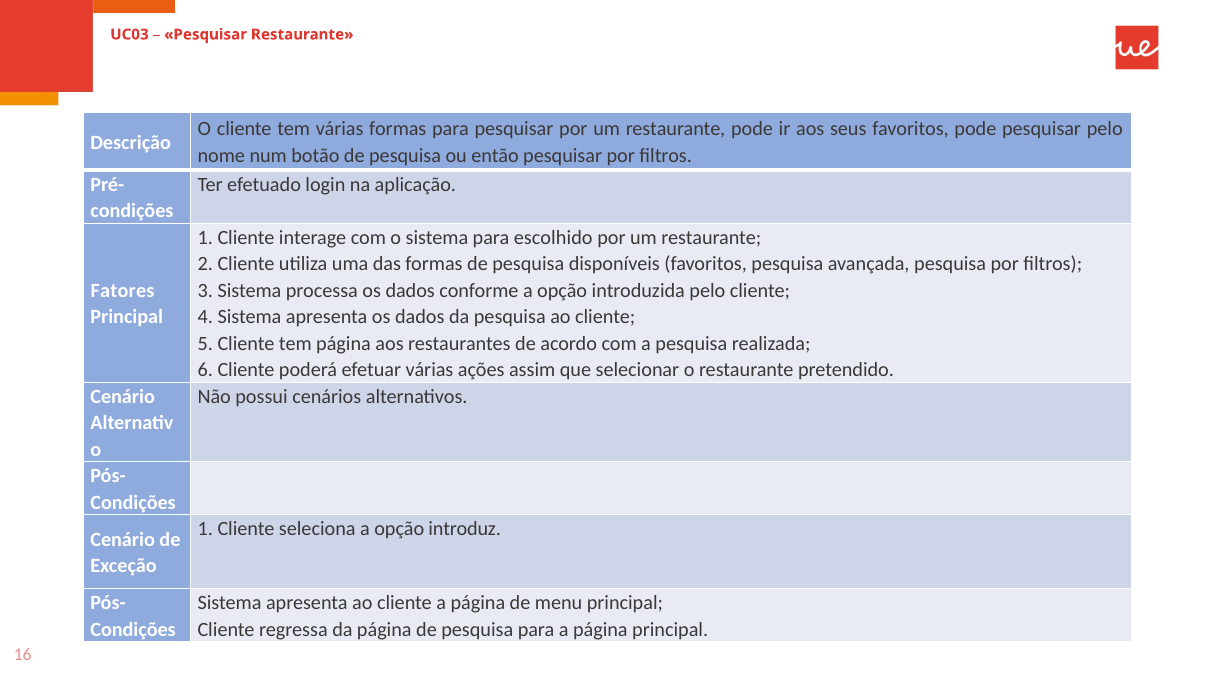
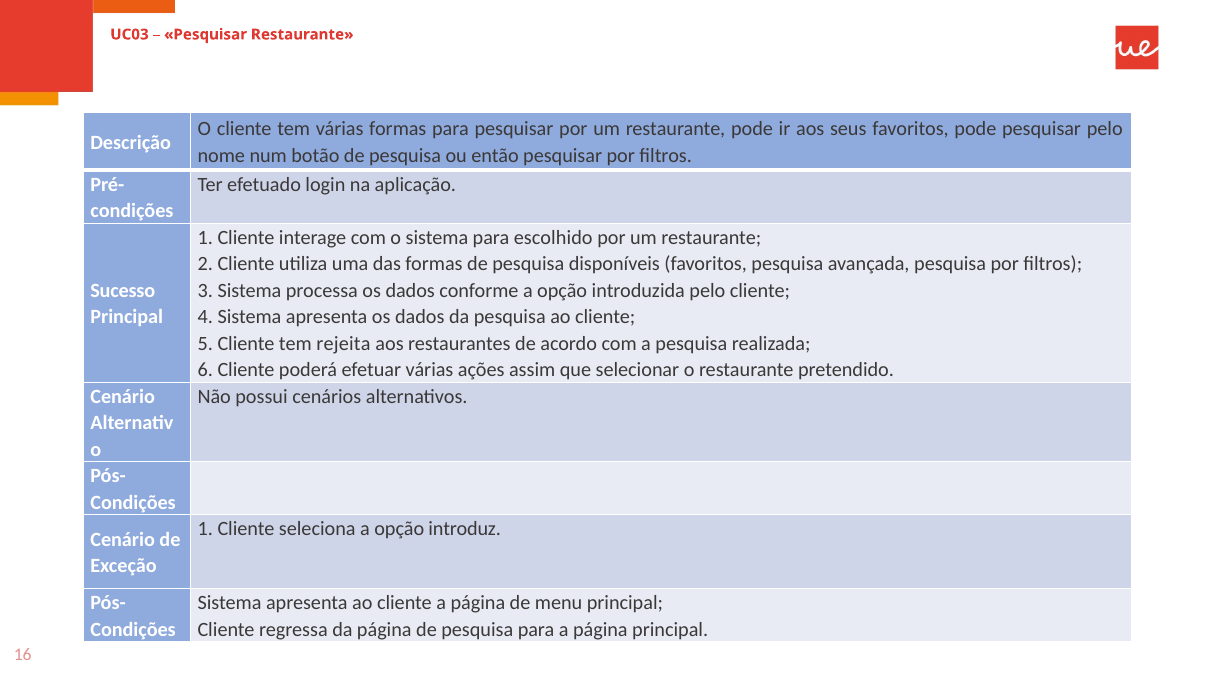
Fatores: Fatores -> Sucesso
tem página: página -> rejeita
